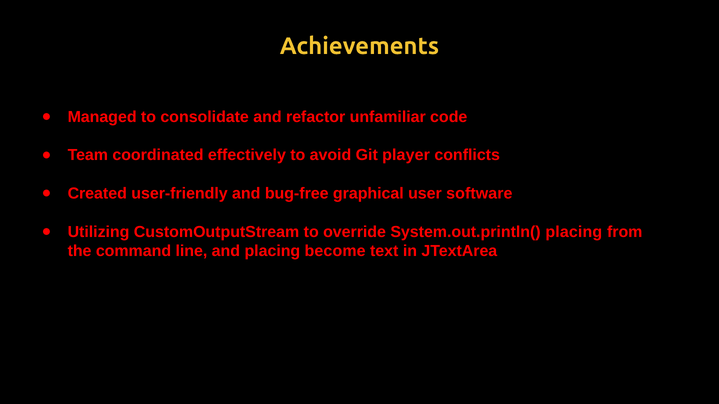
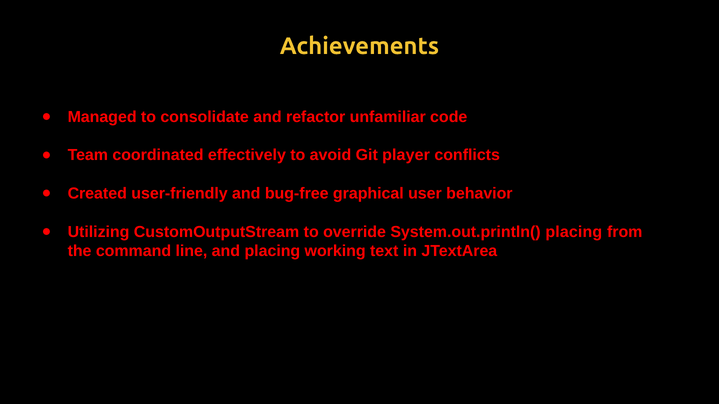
software: software -> behavior
become: become -> working
